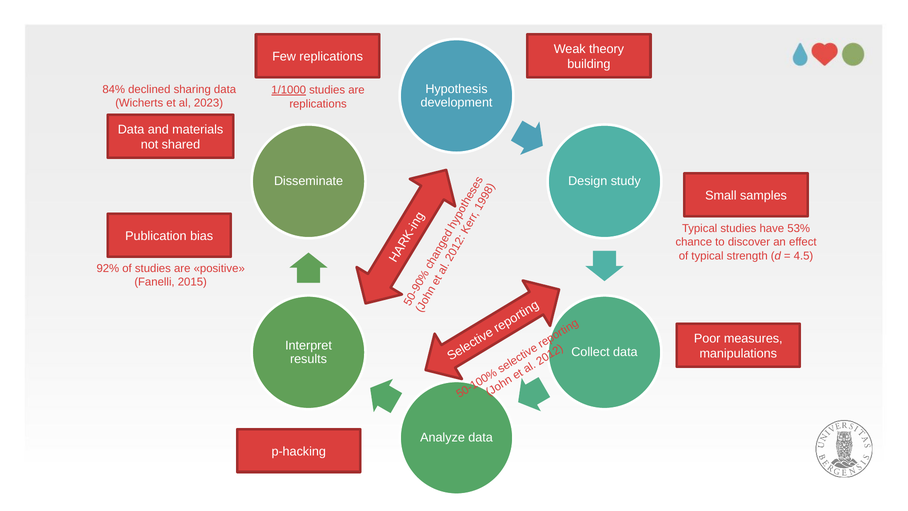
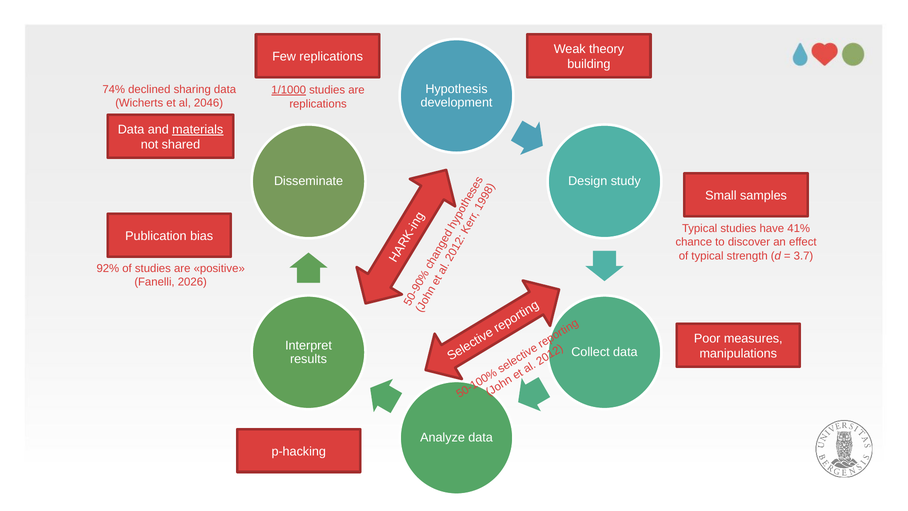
84%: 84% -> 74%
2023: 2023 -> 2046
materials underline: none -> present
53%: 53% -> 41%
4.5: 4.5 -> 3.7
2015: 2015 -> 2026
